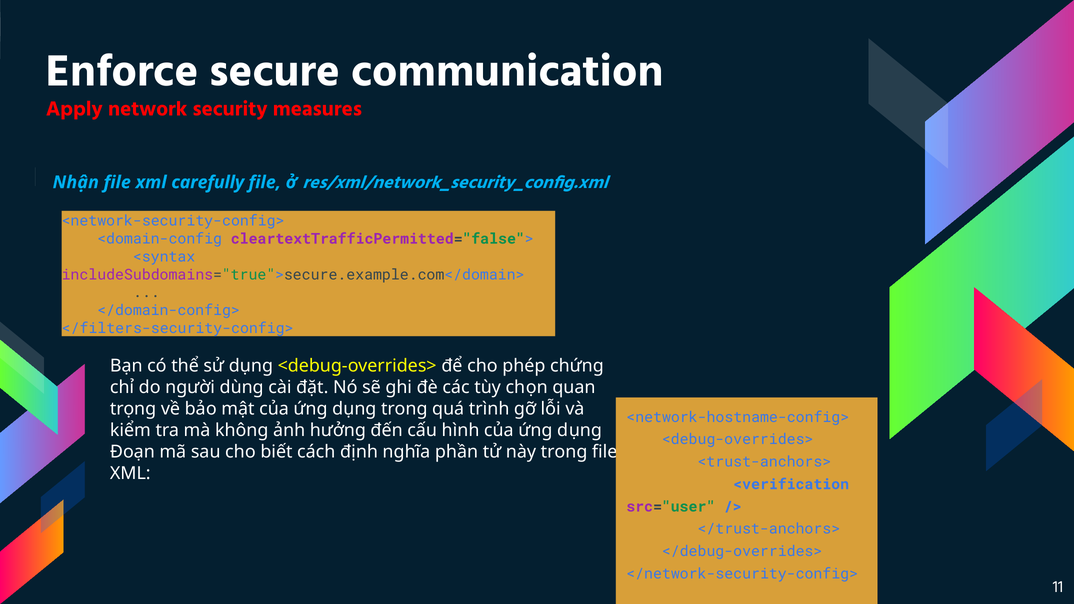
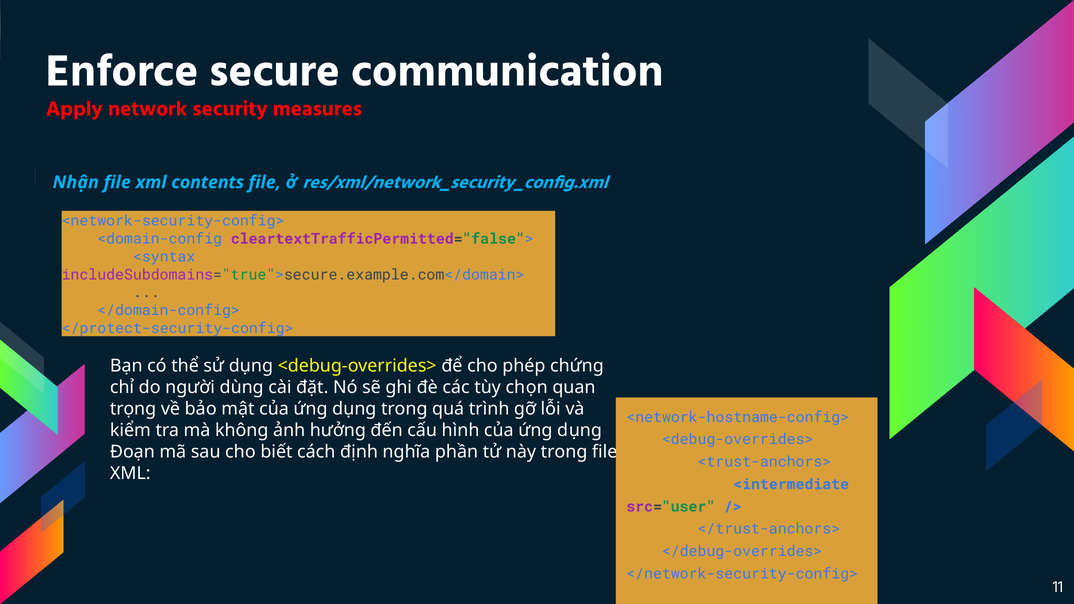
carefully: carefully -> contents
</filters-security-config>: </filters-security-config> -> </protect-security-config>
<verification: <verification -> <intermediate
